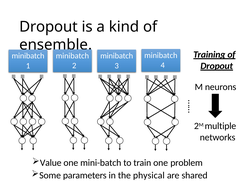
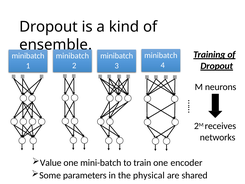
multiple: multiple -> receives
problem: problem -> encoder
